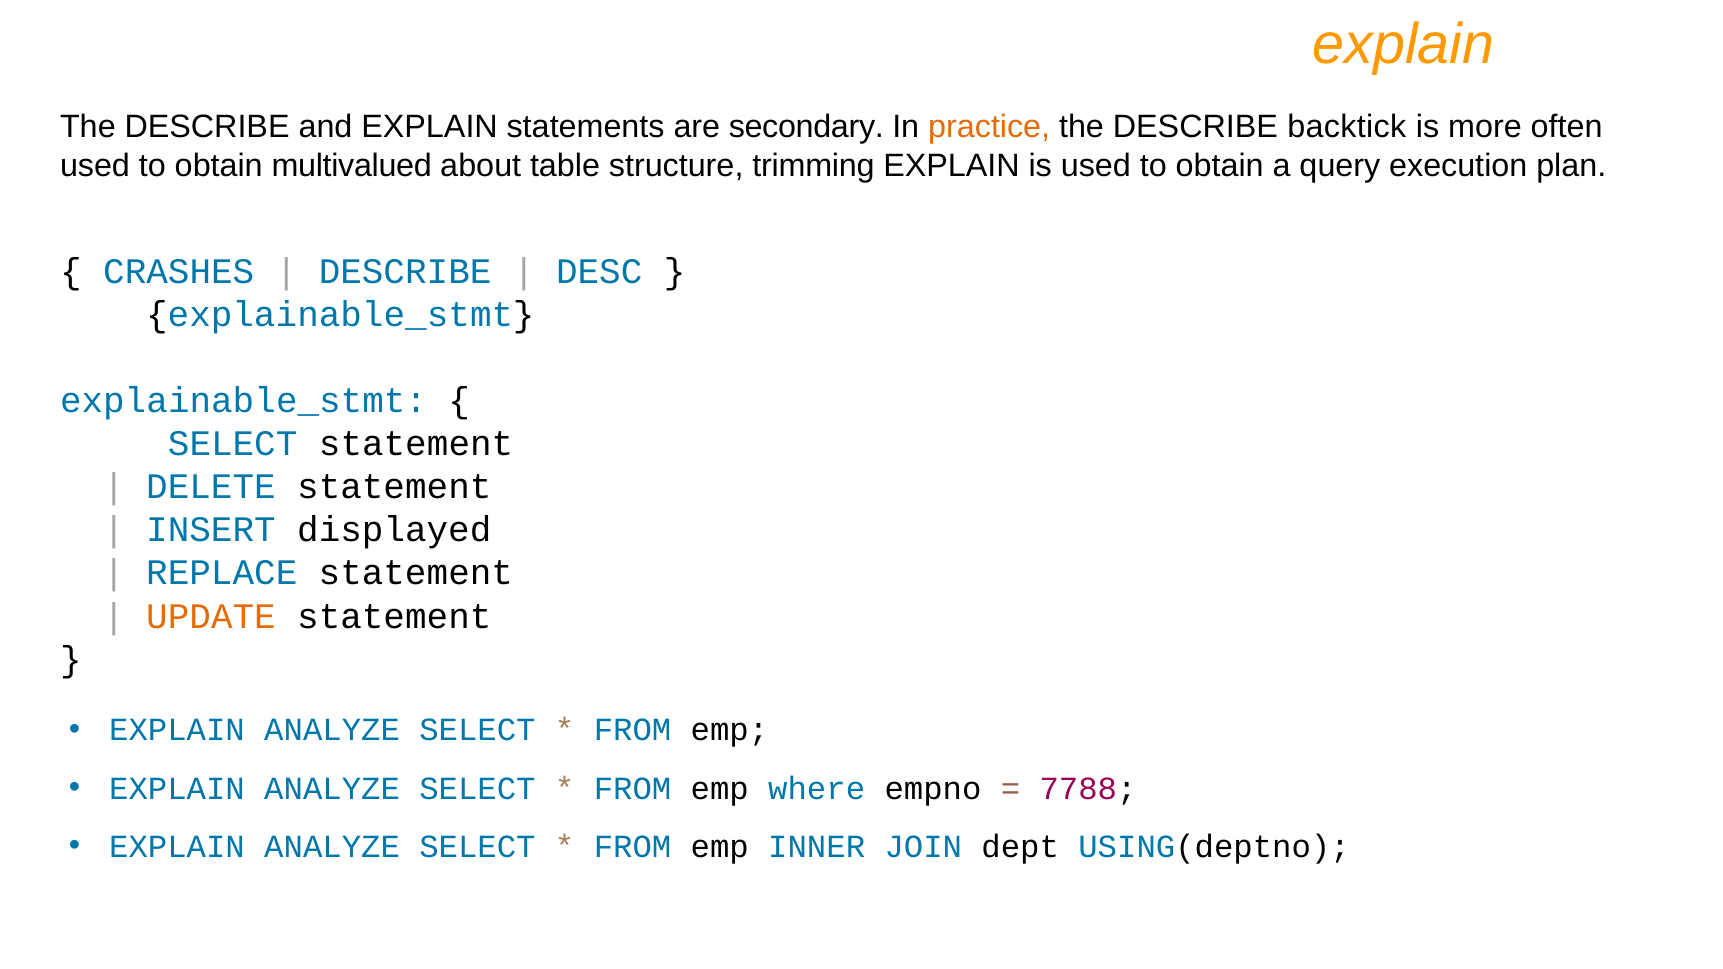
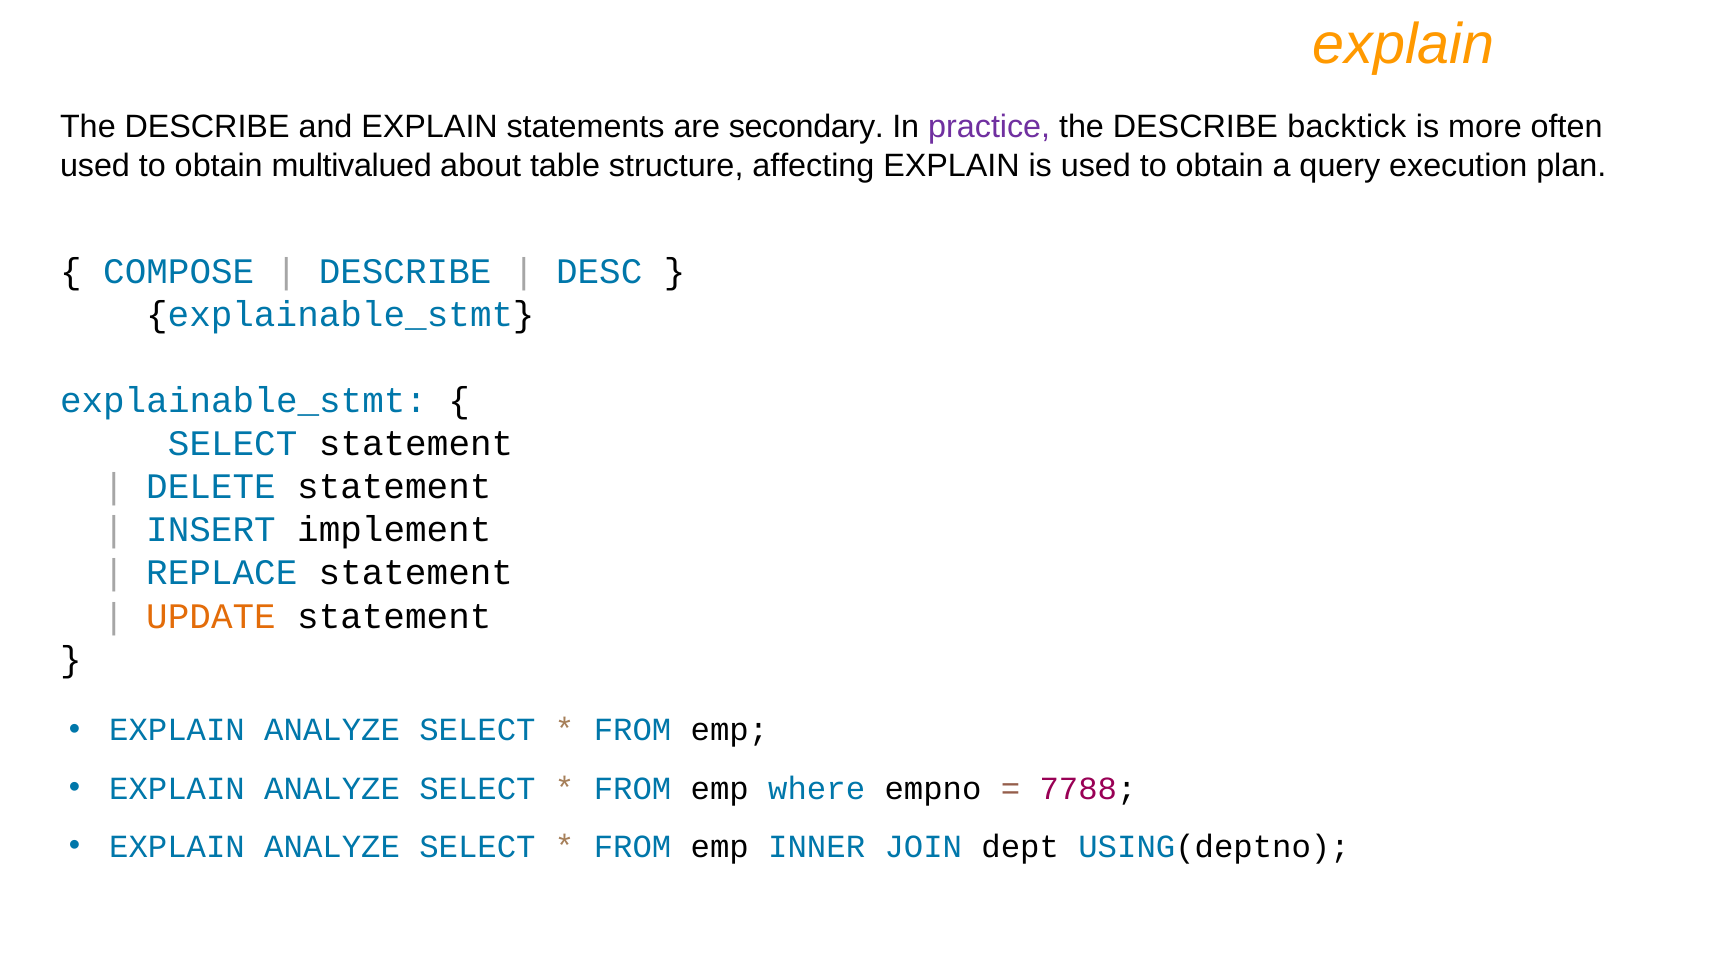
practice colour: orange -> purple
trimming: trimming -> affecting
CRASHES: CRASHES -> COMPOSE
displayed: displayed -> implement
